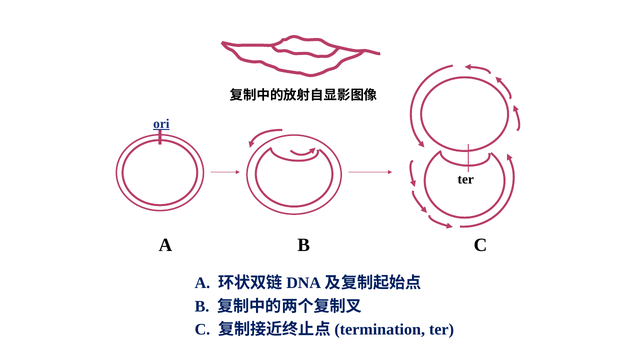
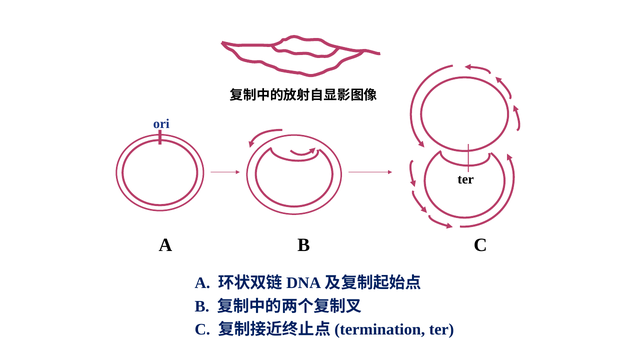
ori underline: present -> none
